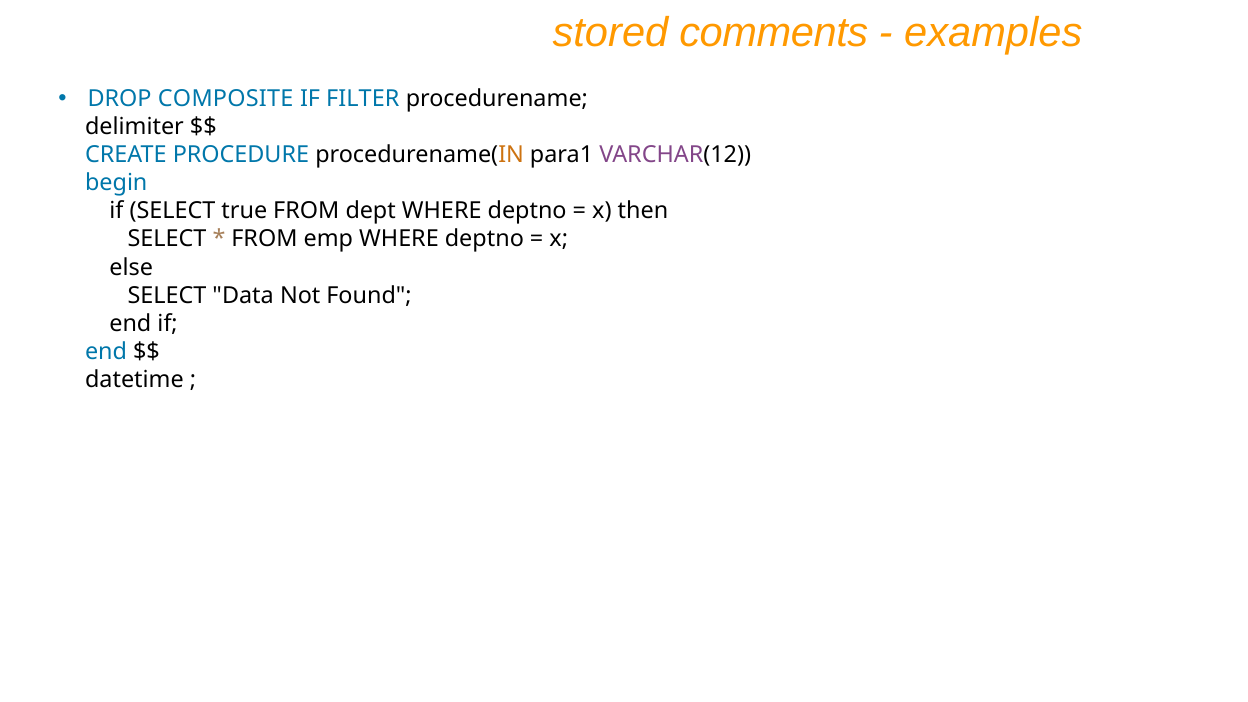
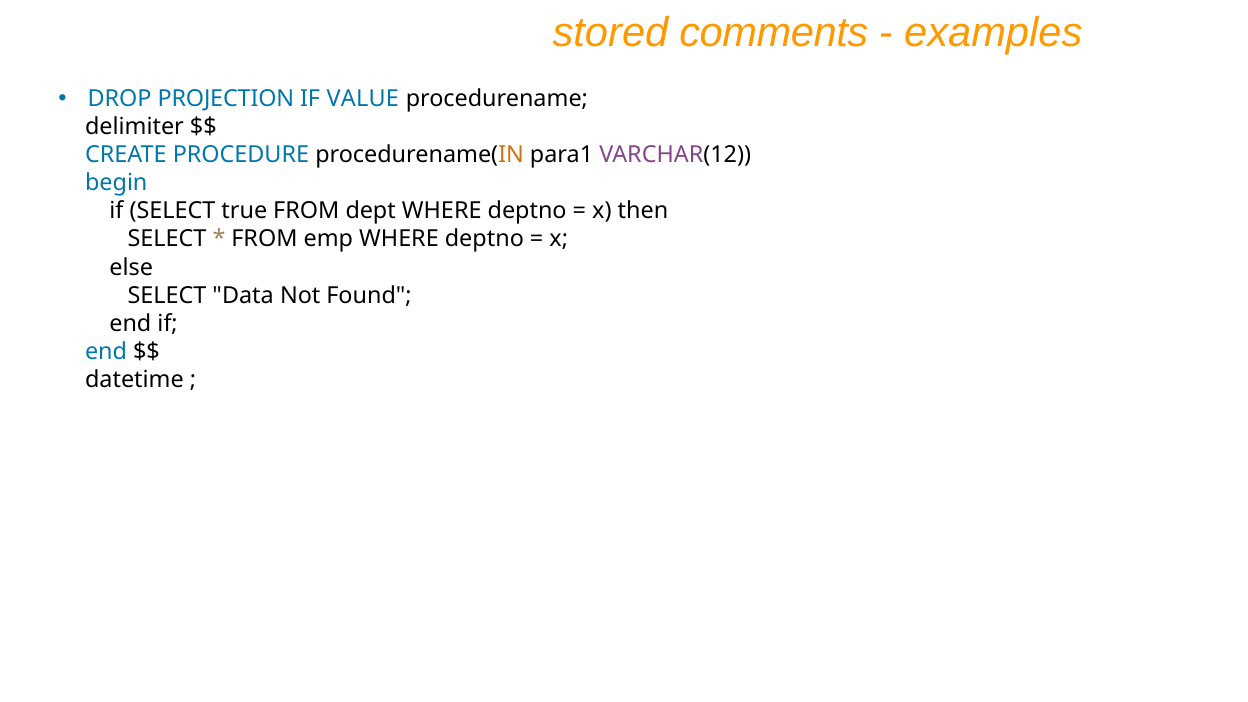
COMPOSITE: COMPOSITE -> PROJECTION
FILTER: FILTER -> VALUE
